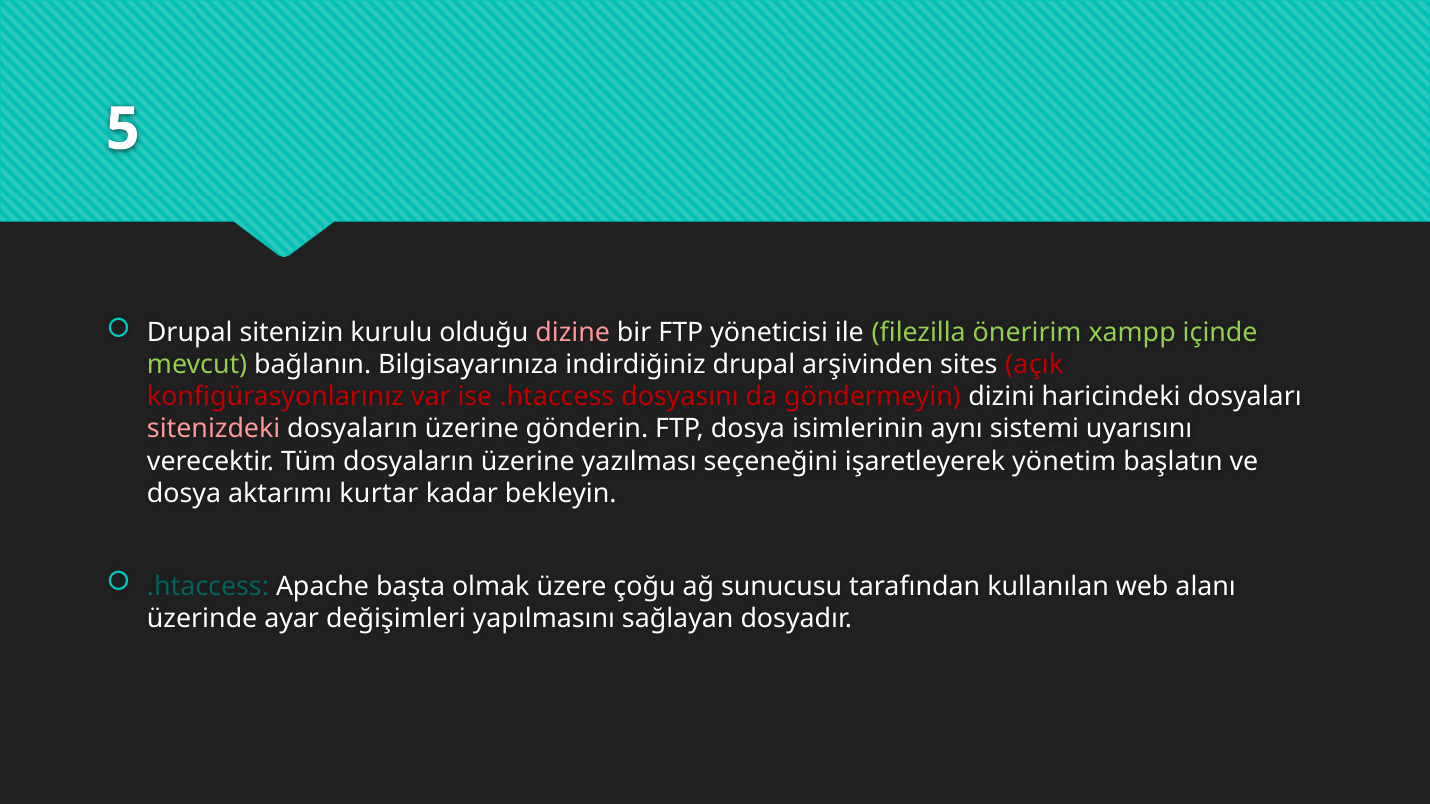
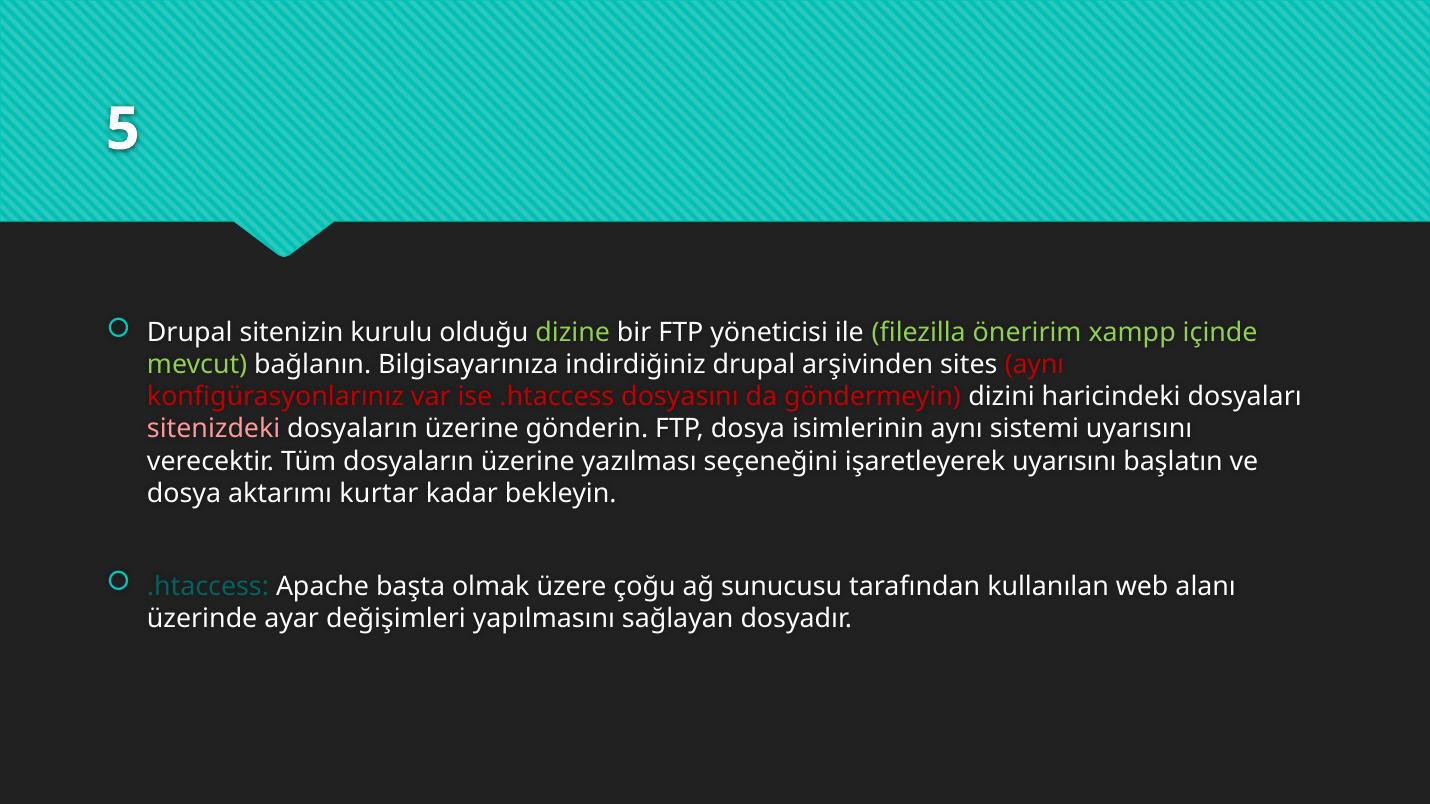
dizine colour: pink -> light green
sites açık: açık -> aynı
işaretleyerek yönetim: yönetim -> uyarısını
